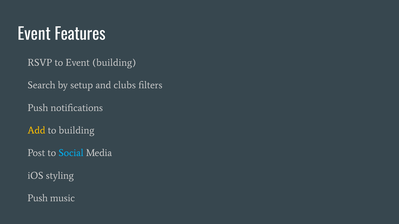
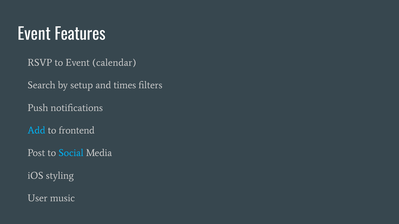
Event building: building -> calendar
clubs: clubs -> times
Add colour: yellow -> light blue
to building: building -> frontend
Push at (38, 198): Push -> User
